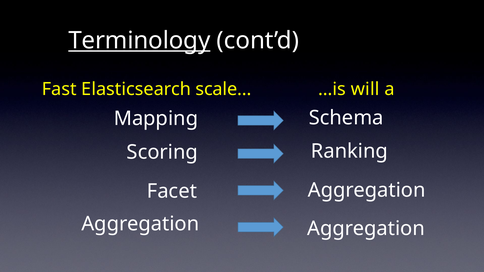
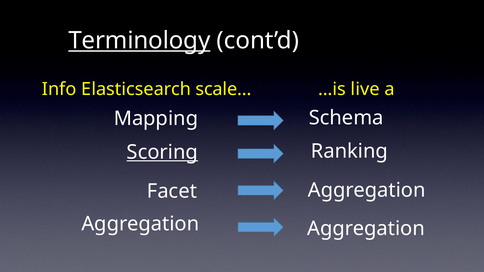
Fast: Fast -> Info
will: will -> live
Scoring underline: none -> present
